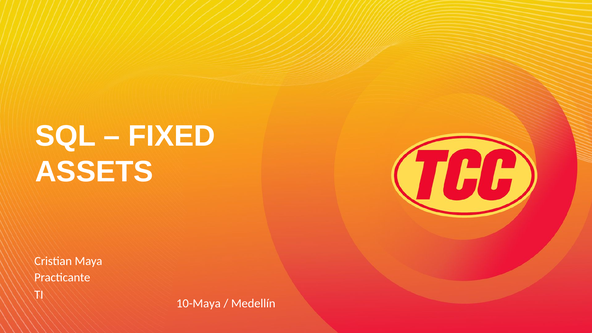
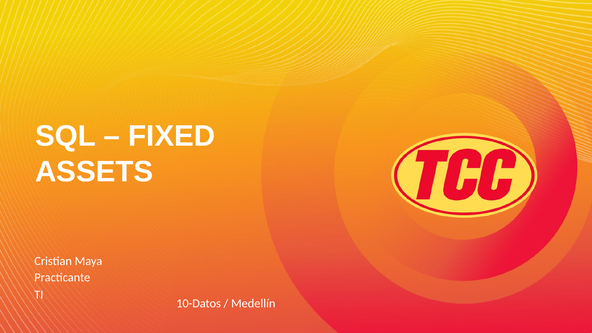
10-Maya: 10-Maya -> 10-Datos
